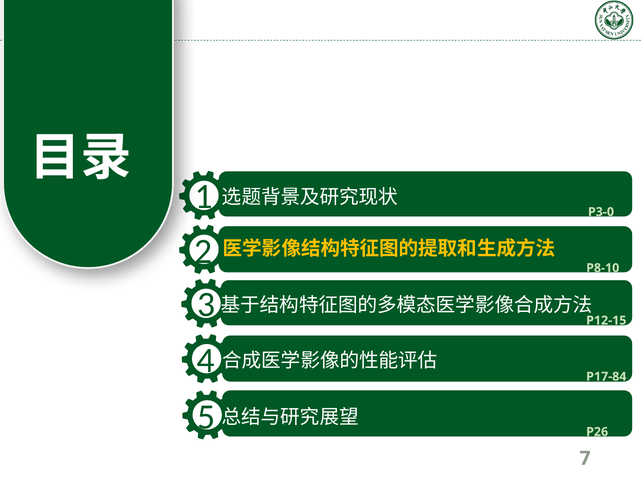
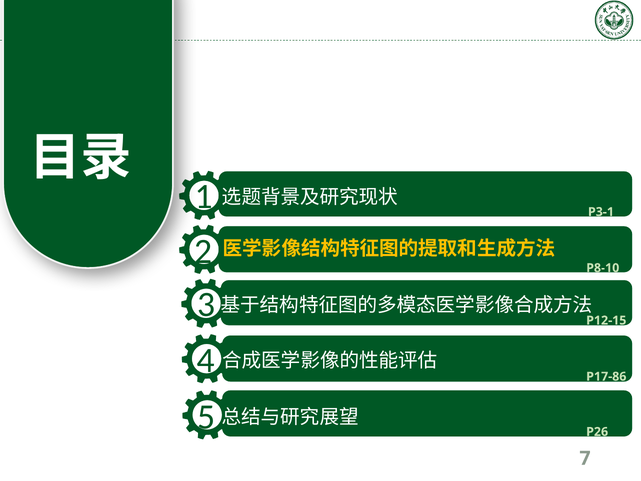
P3-0: P3-0 -> P3-1
P17-84: P17-84 -> P17-86
